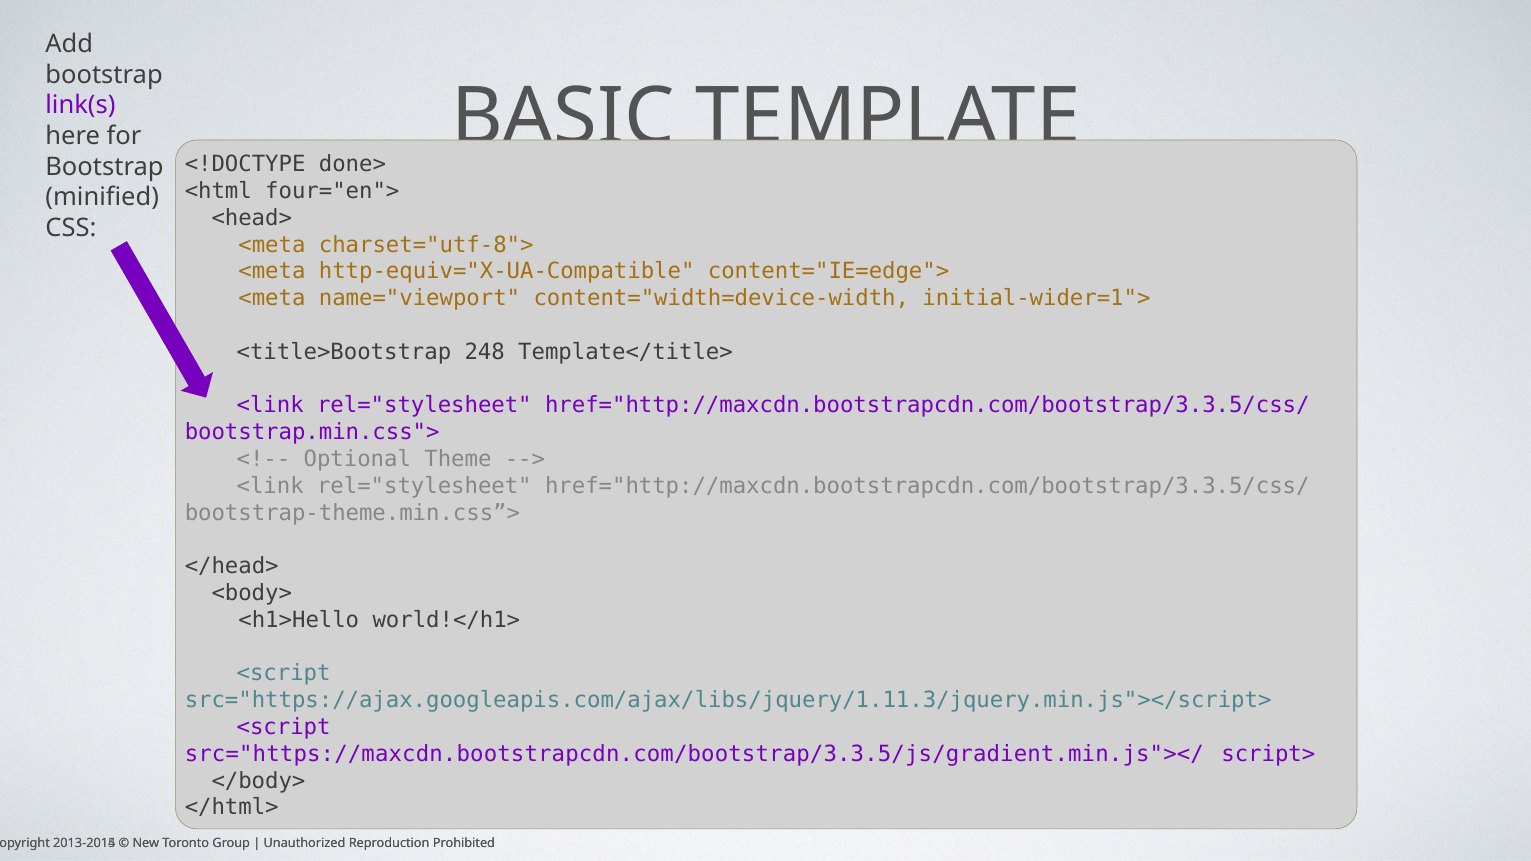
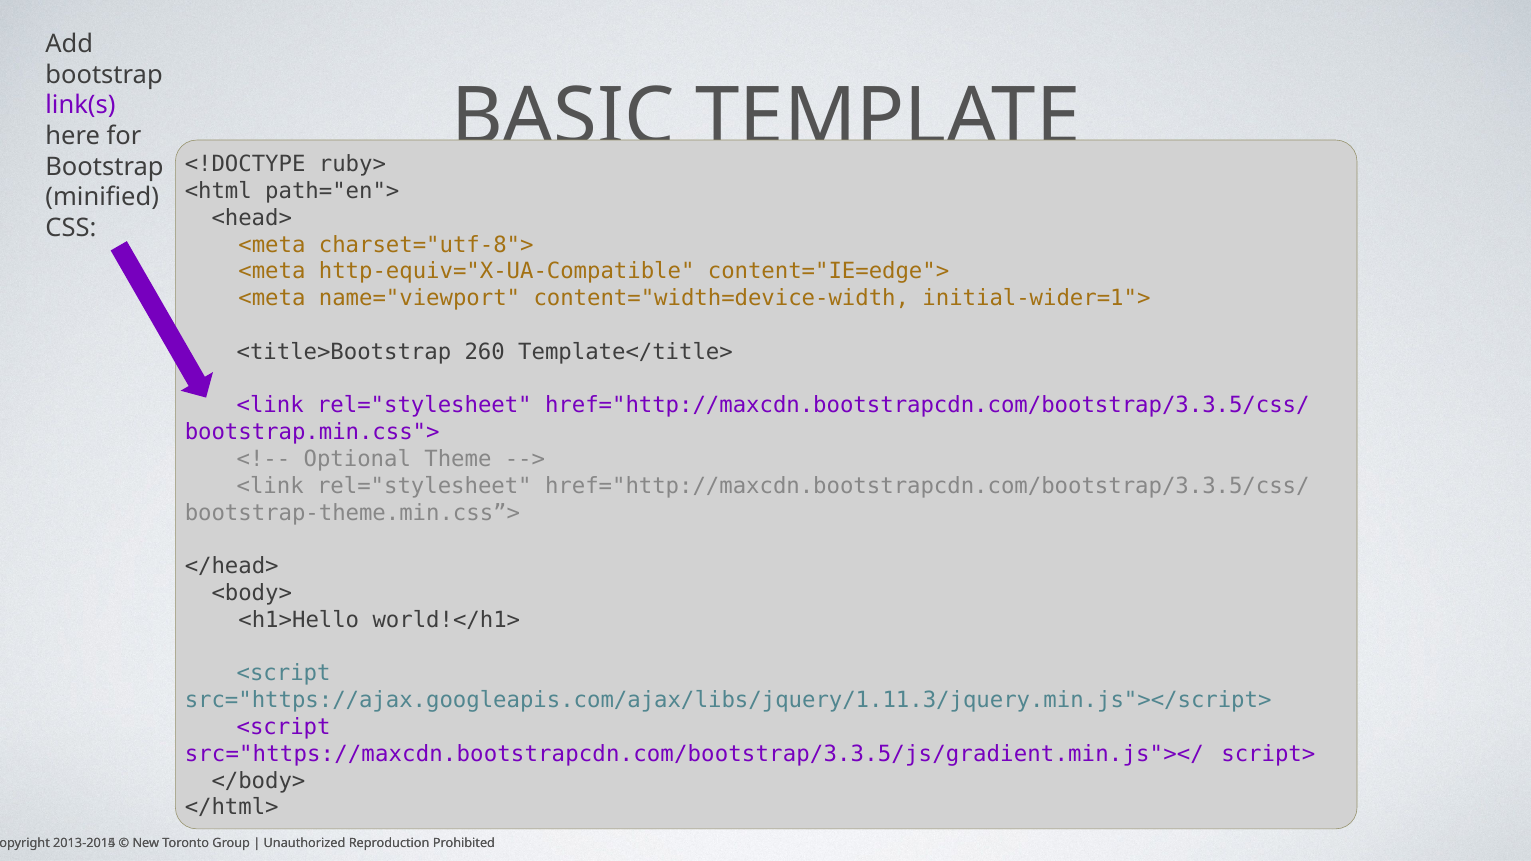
done>: done> -> ruby>
four="en">: four="en"> -> path="en">
248: 248 -> 260
